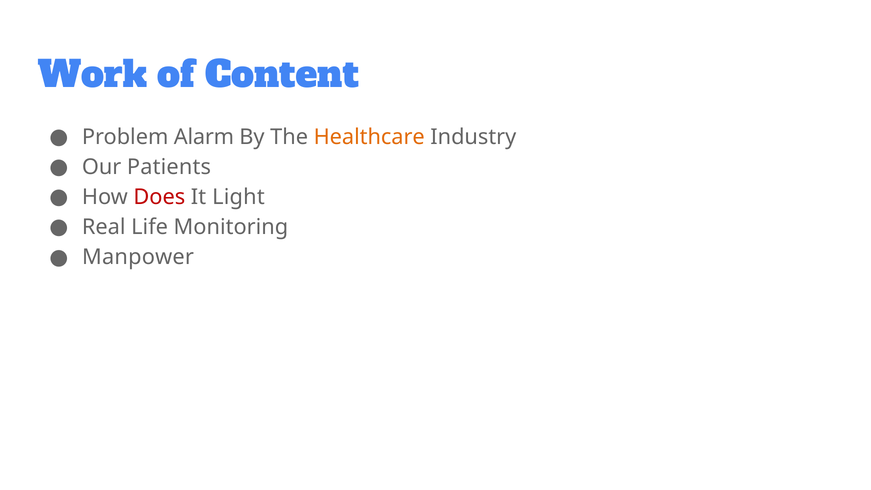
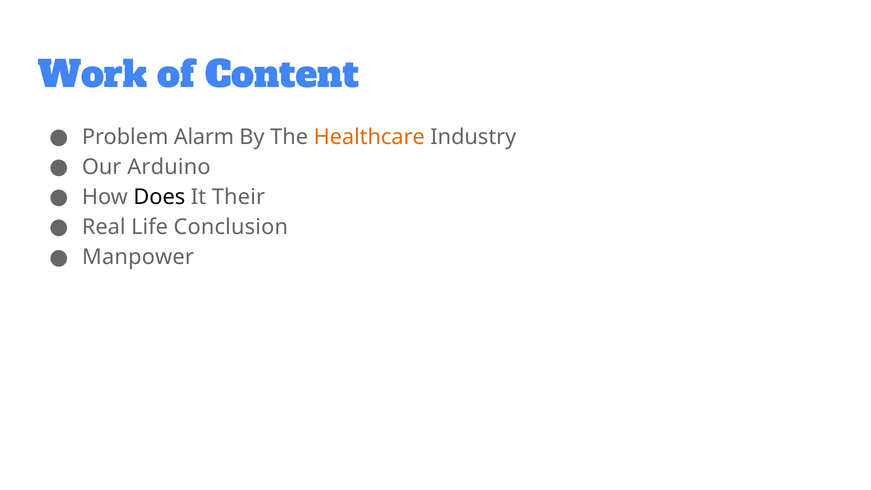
Patients: Patients -> Arduino
Does colour: red -> black
Light: Light -> Their
Monitoring: Monitoring -> Conclusion
